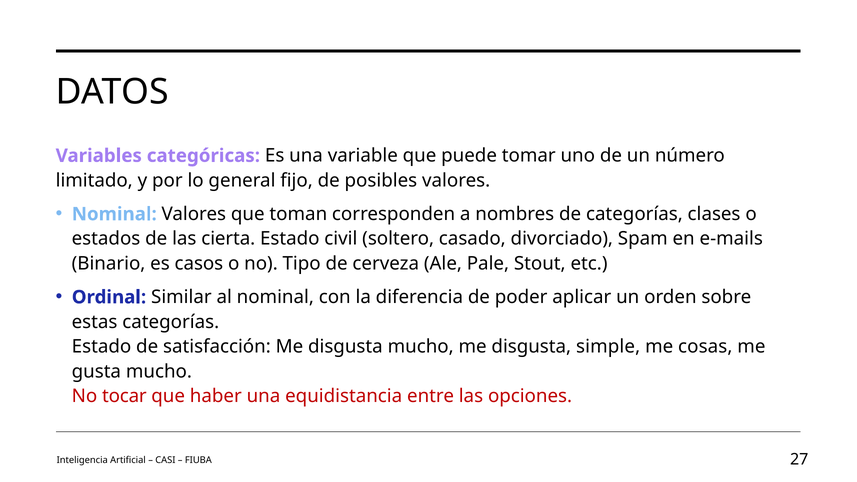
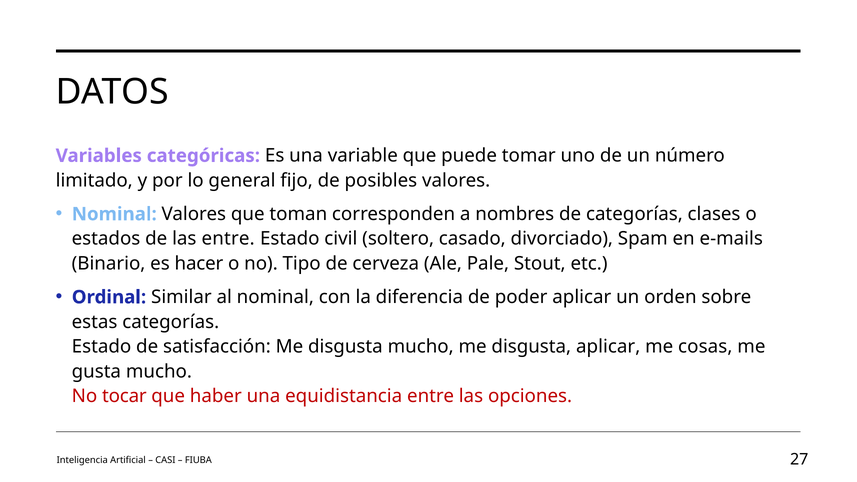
las cierta: cierta -> entre
casos: casos -> hacer
disgusta simple: simple -> aplicar
